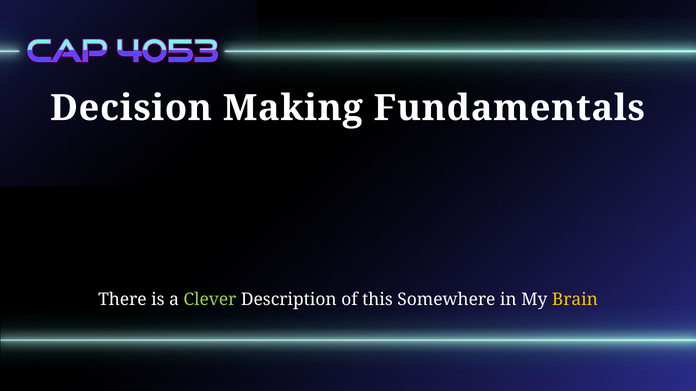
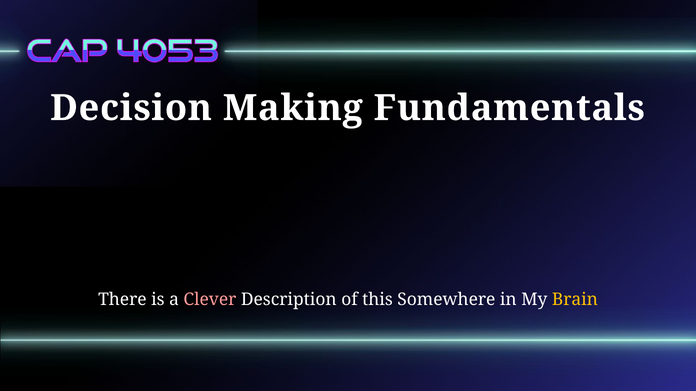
Clever colour: light green -> pink
